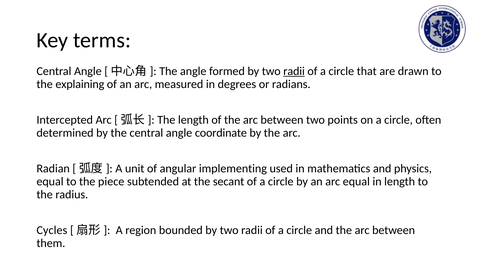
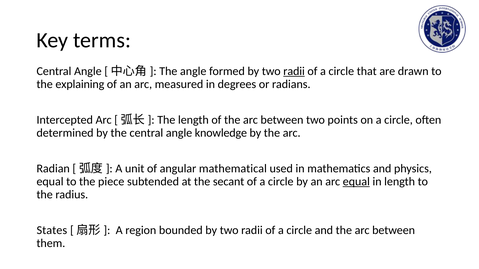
coordinate: coordinate -> knowledge
implementing: implementing -> mathematical
equal at (356, 182) underline: none -> present
Cycles: Cycles -> States
